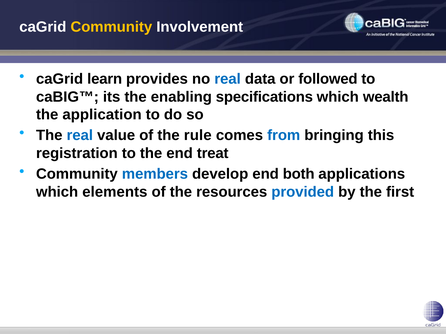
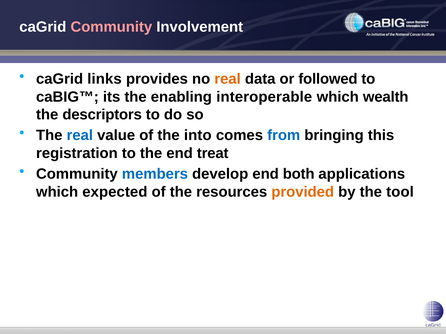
Community at (111, 27) colour: yellow -> pink
learn: learn -> links
real at (228, 79) colour: blue -> orange
specifications: specifications -> interoperable
application: application -> descriptors
rule: rule -> into
elements: elements -> expected
provided colour: blue -> orange
first: first -> tool
